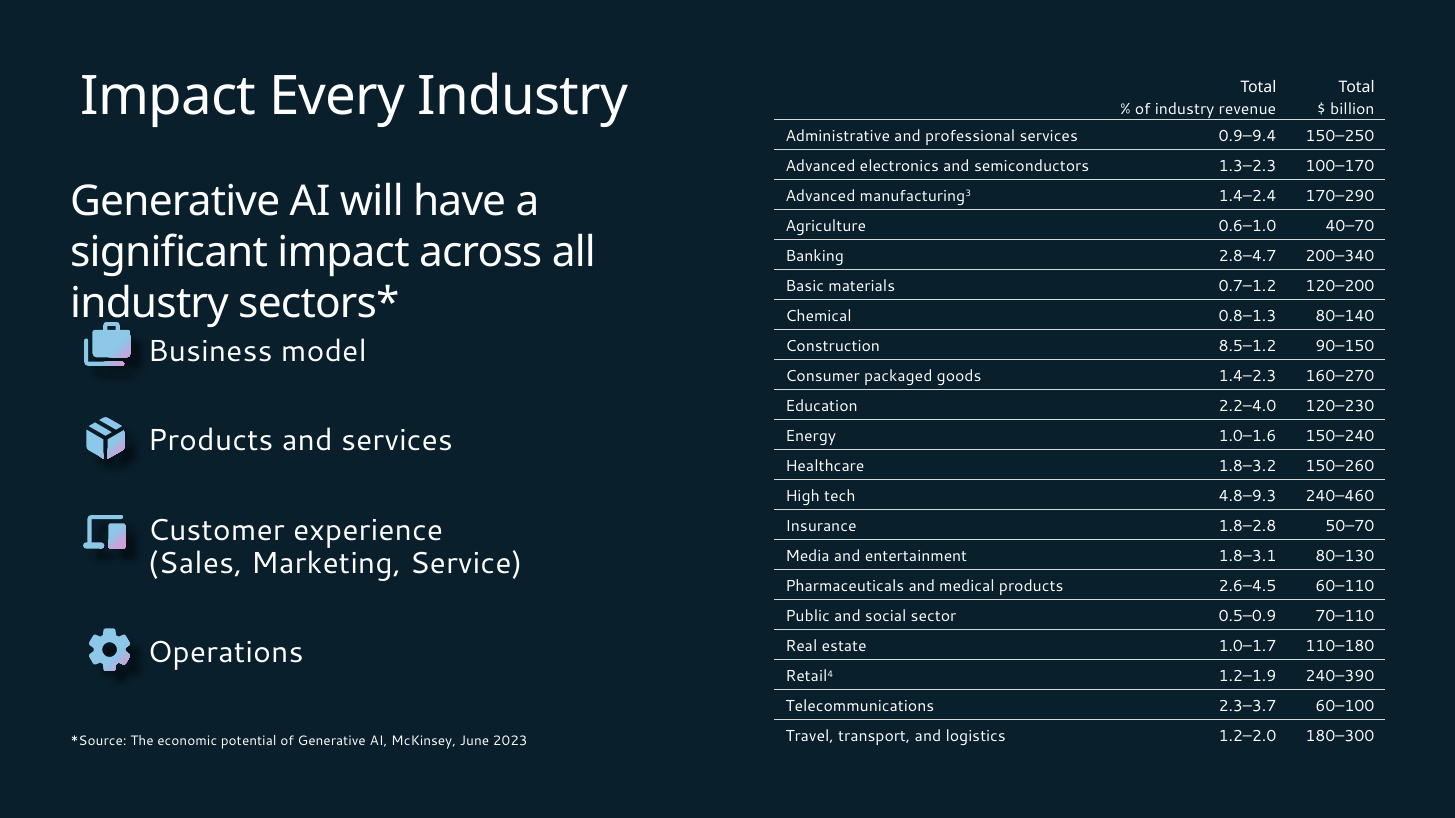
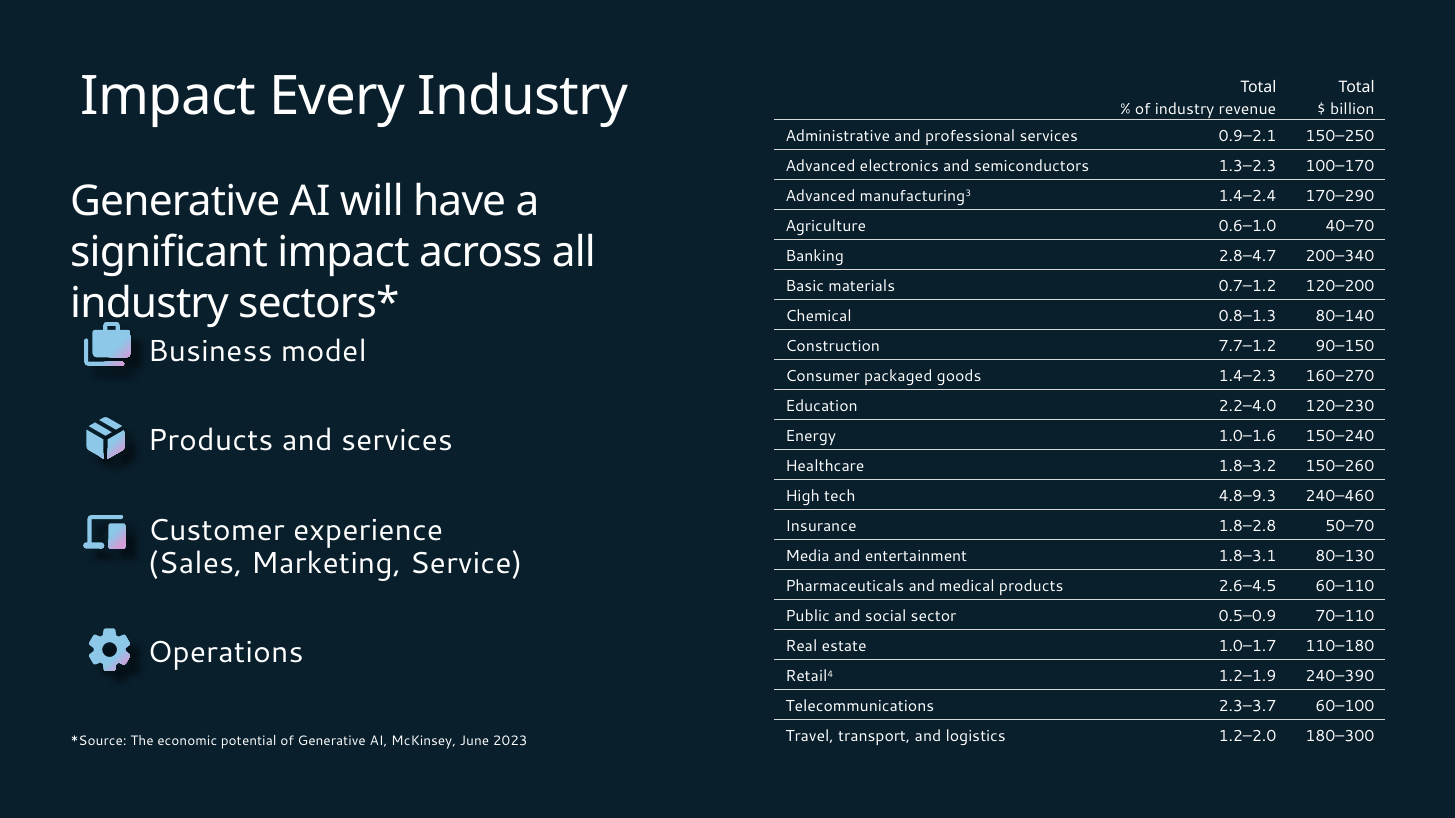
0.9–9.4: 0.9–9.4 -> 0.9–2.1
8.5–1.2: 8.5–1.2 -> 7.7–1.2
